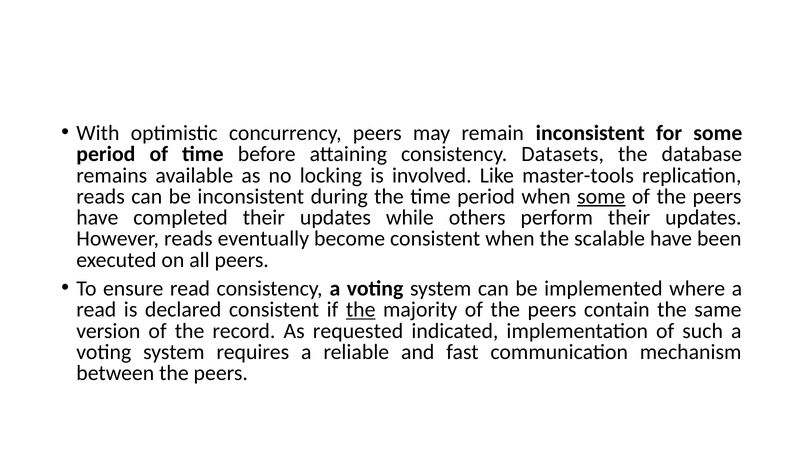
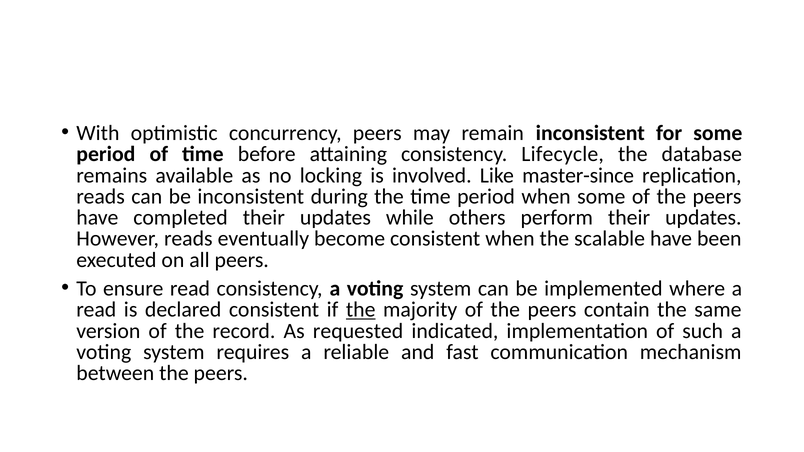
Datasets: Datasets -> Lifecycle
master-tools: master-tools -> master-since
some at (601, 197) underline: present -> none
